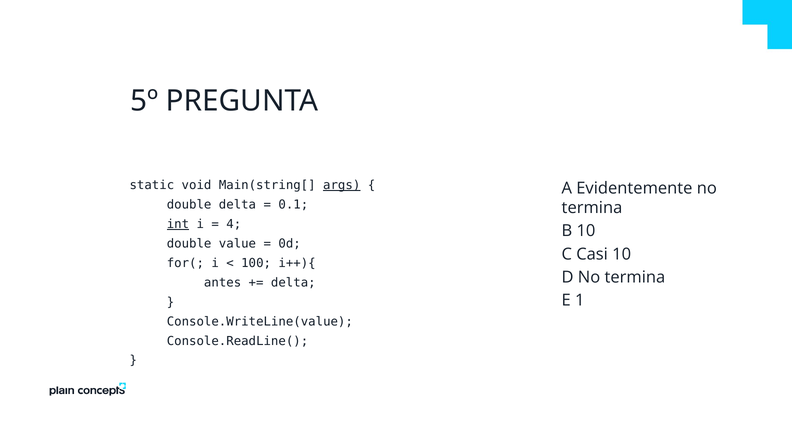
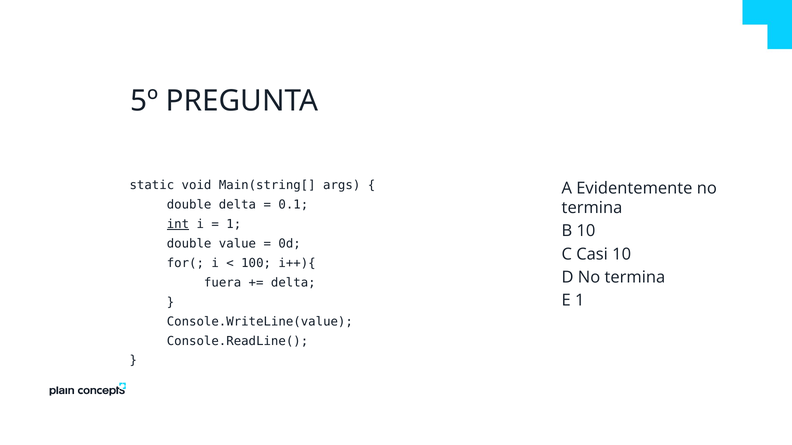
args underline: present -> none
4 at (234, 224): 4 -> 1
antes: antes -> fuera
